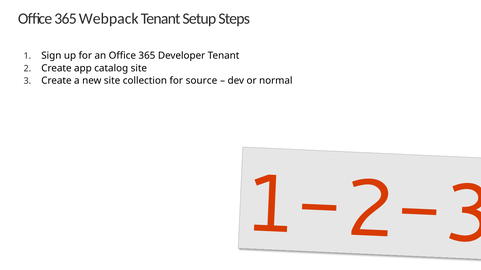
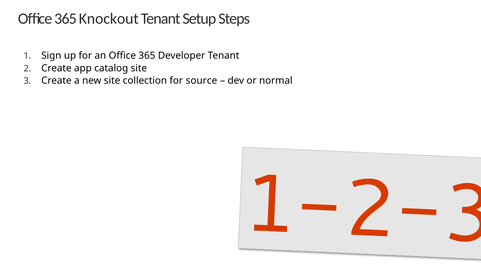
Webpack: Webpack -> Knockout
